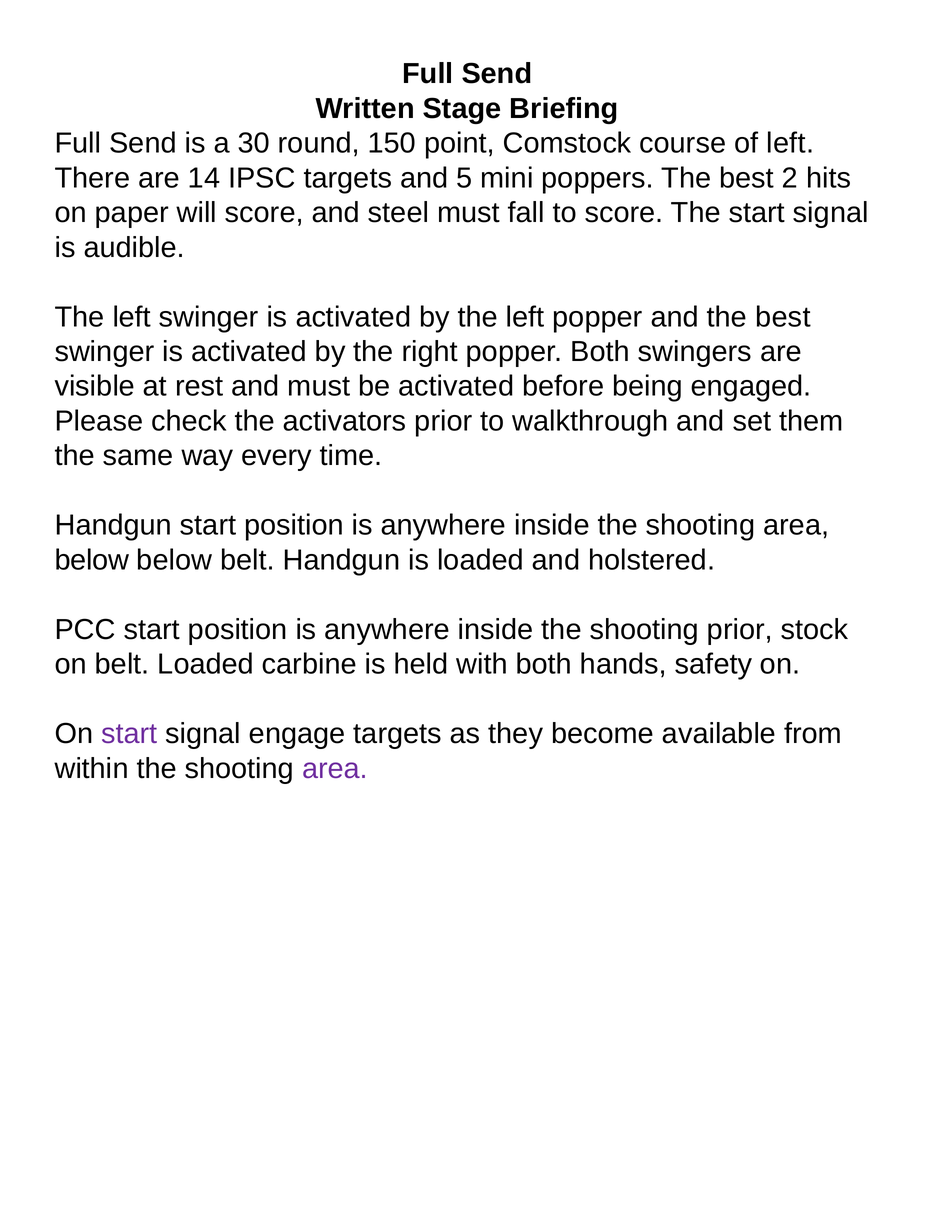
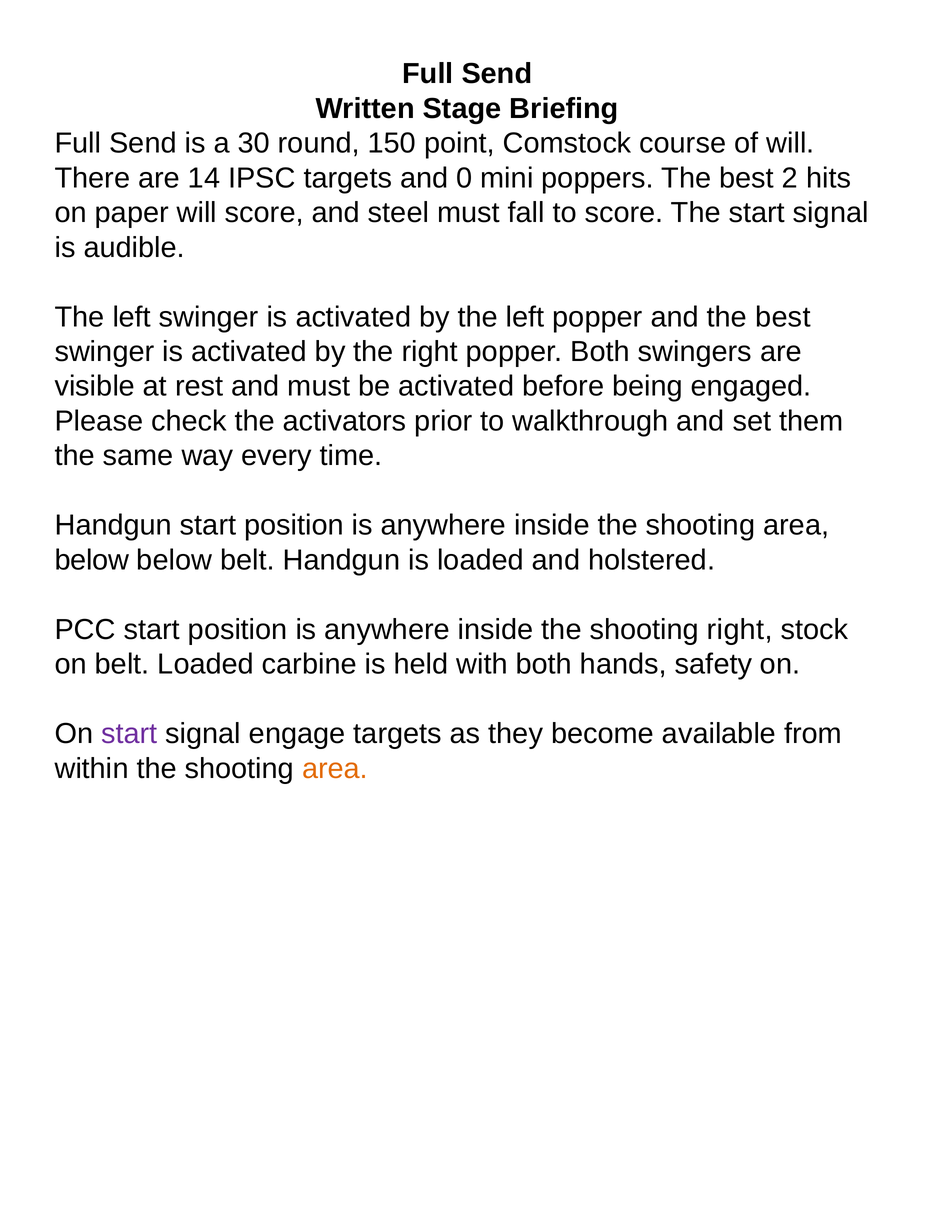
of left: left -> will
5: 5 -> 0
shooting prior: prior -> right
area at (335, 768) colour: purple -> orange
